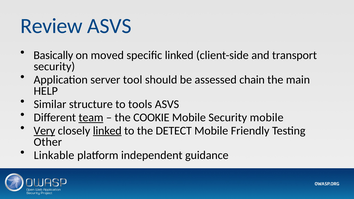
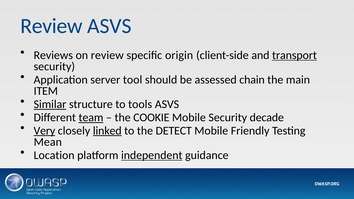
Basically: Basically -> Reviews
on moved: moved -> review
specific linked: linked -> origin
transport underline: none -> present
HELP: HELP -> ITEM
Similar underline: none -> present
Security mobile: mobile -> decade
Other: Other -> Mean
Linkable: Linkable -> Location
independent underline: none -> present
